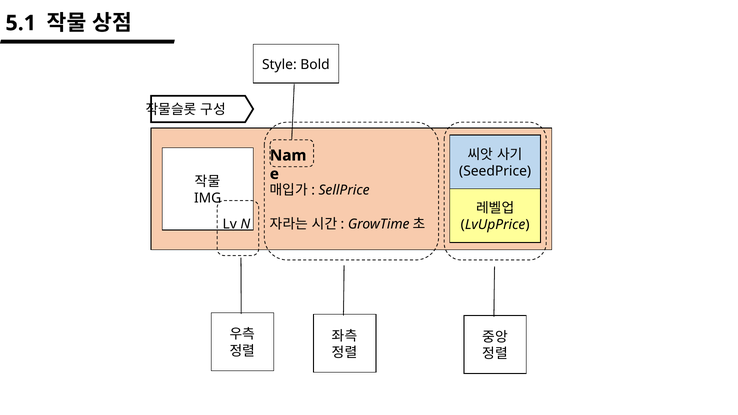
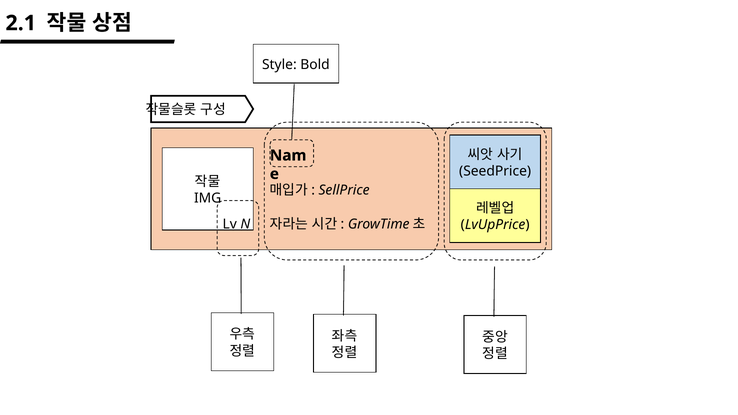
5.1: 5.1 -> 2.1
